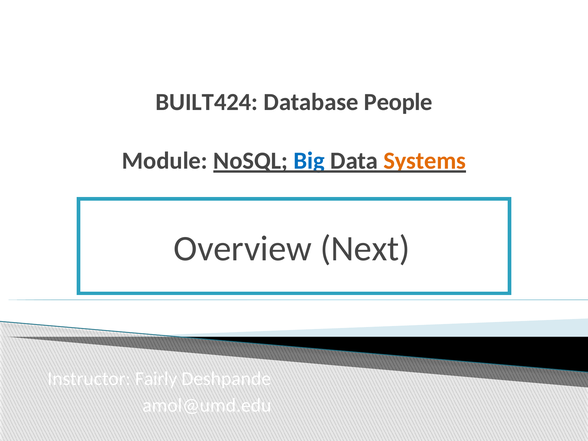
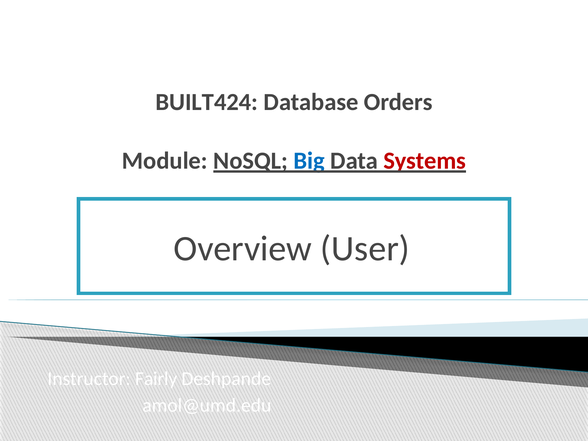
People: People -> Orders
Systems colour: orange -> red
Next: Next -> User
